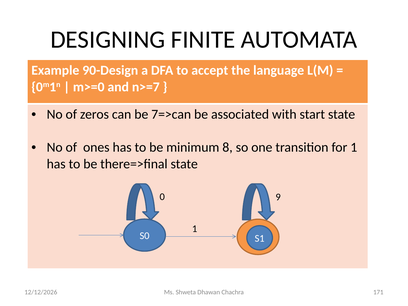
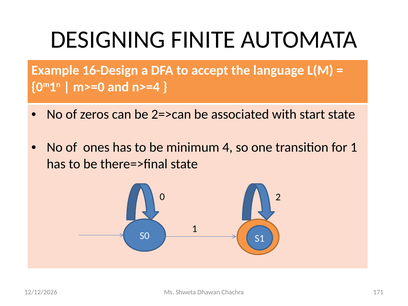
90-Design: 90-Design -> 16-Design
n>=7: n>=7 -> n>=4
7=>can: 7=>can -> 2=>can
8: 8 -> 4
9: 9 -> 2
